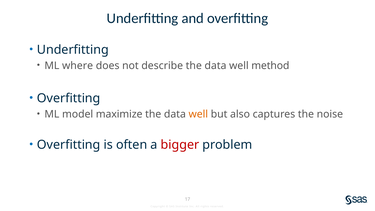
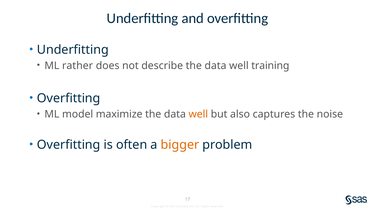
where: where -> rather
method: method -> training
bigger colour: red -> orange
